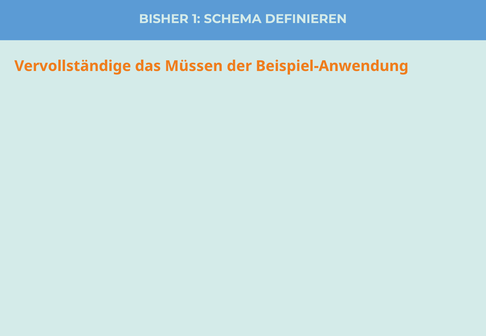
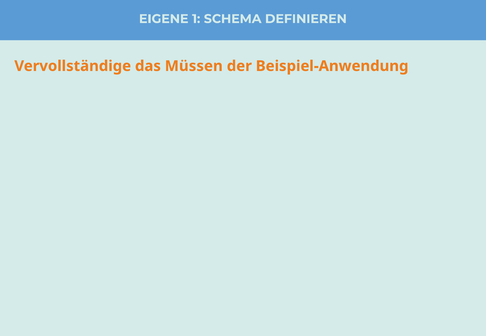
BISHER: BISHER -> EIGENE
